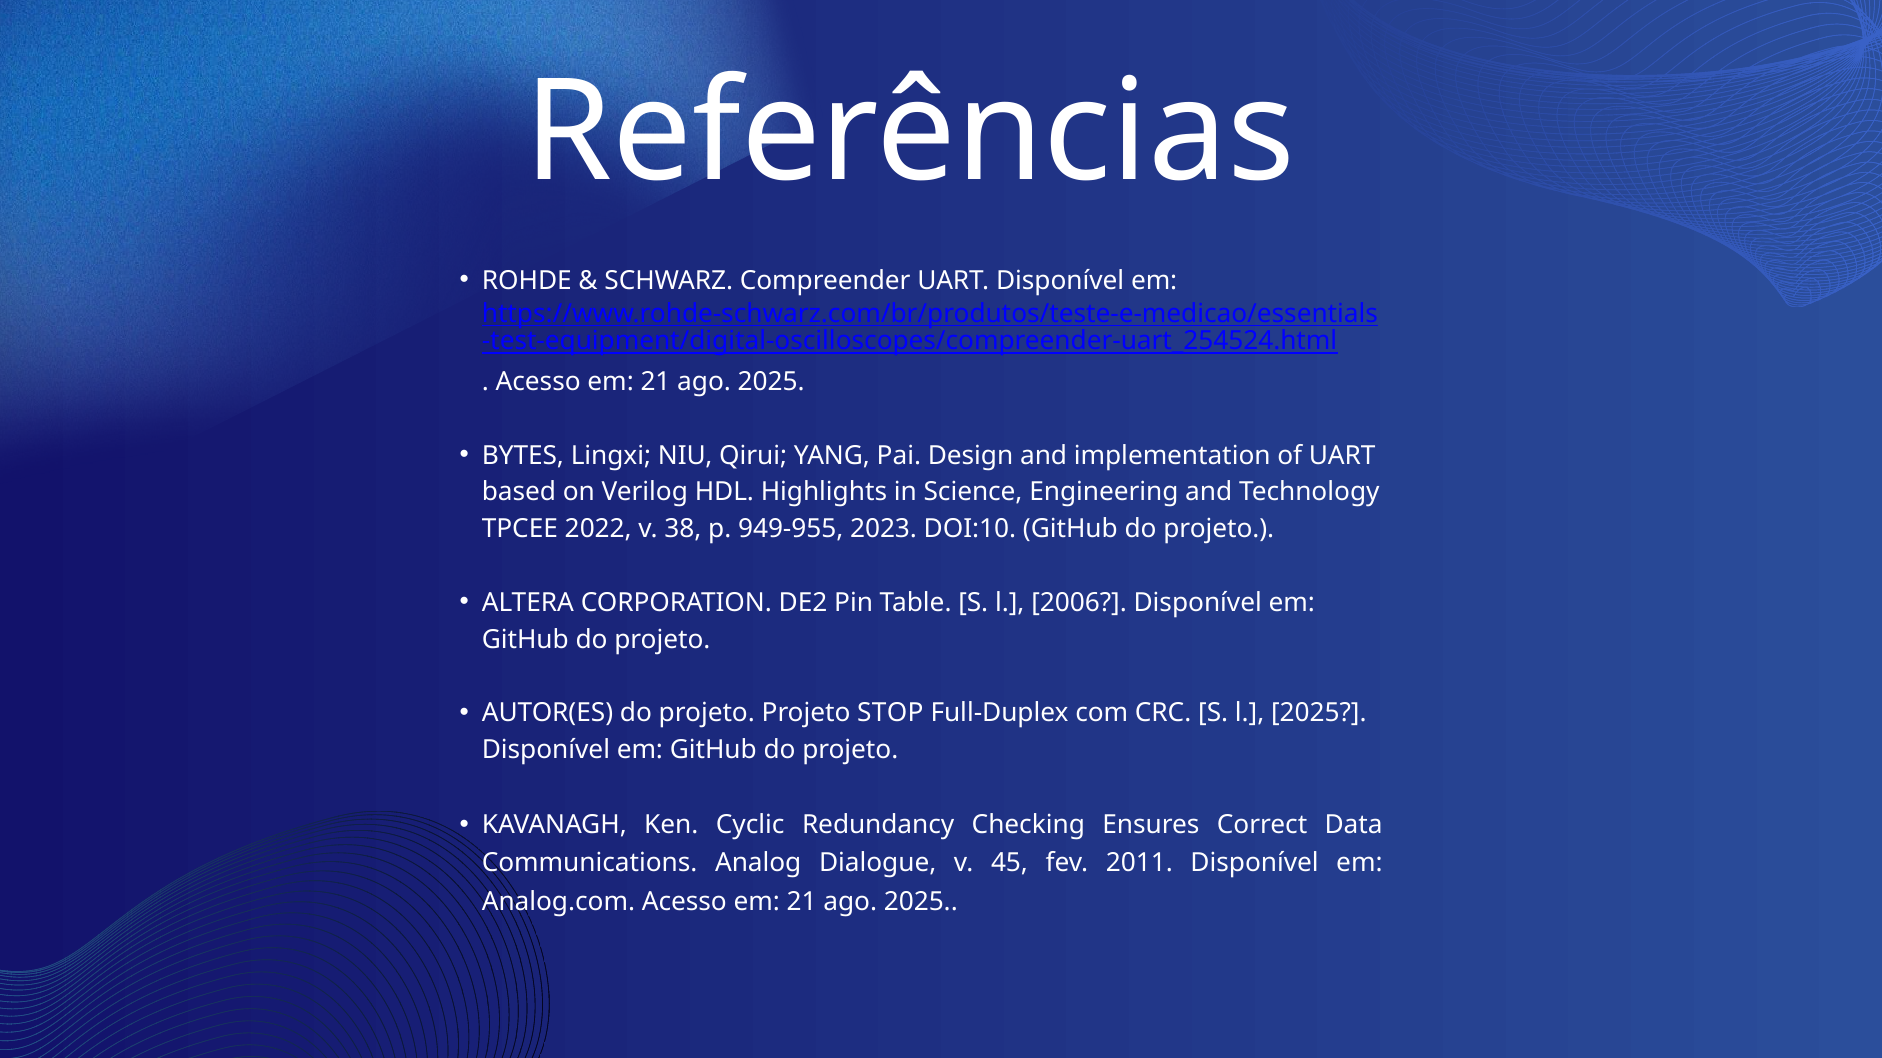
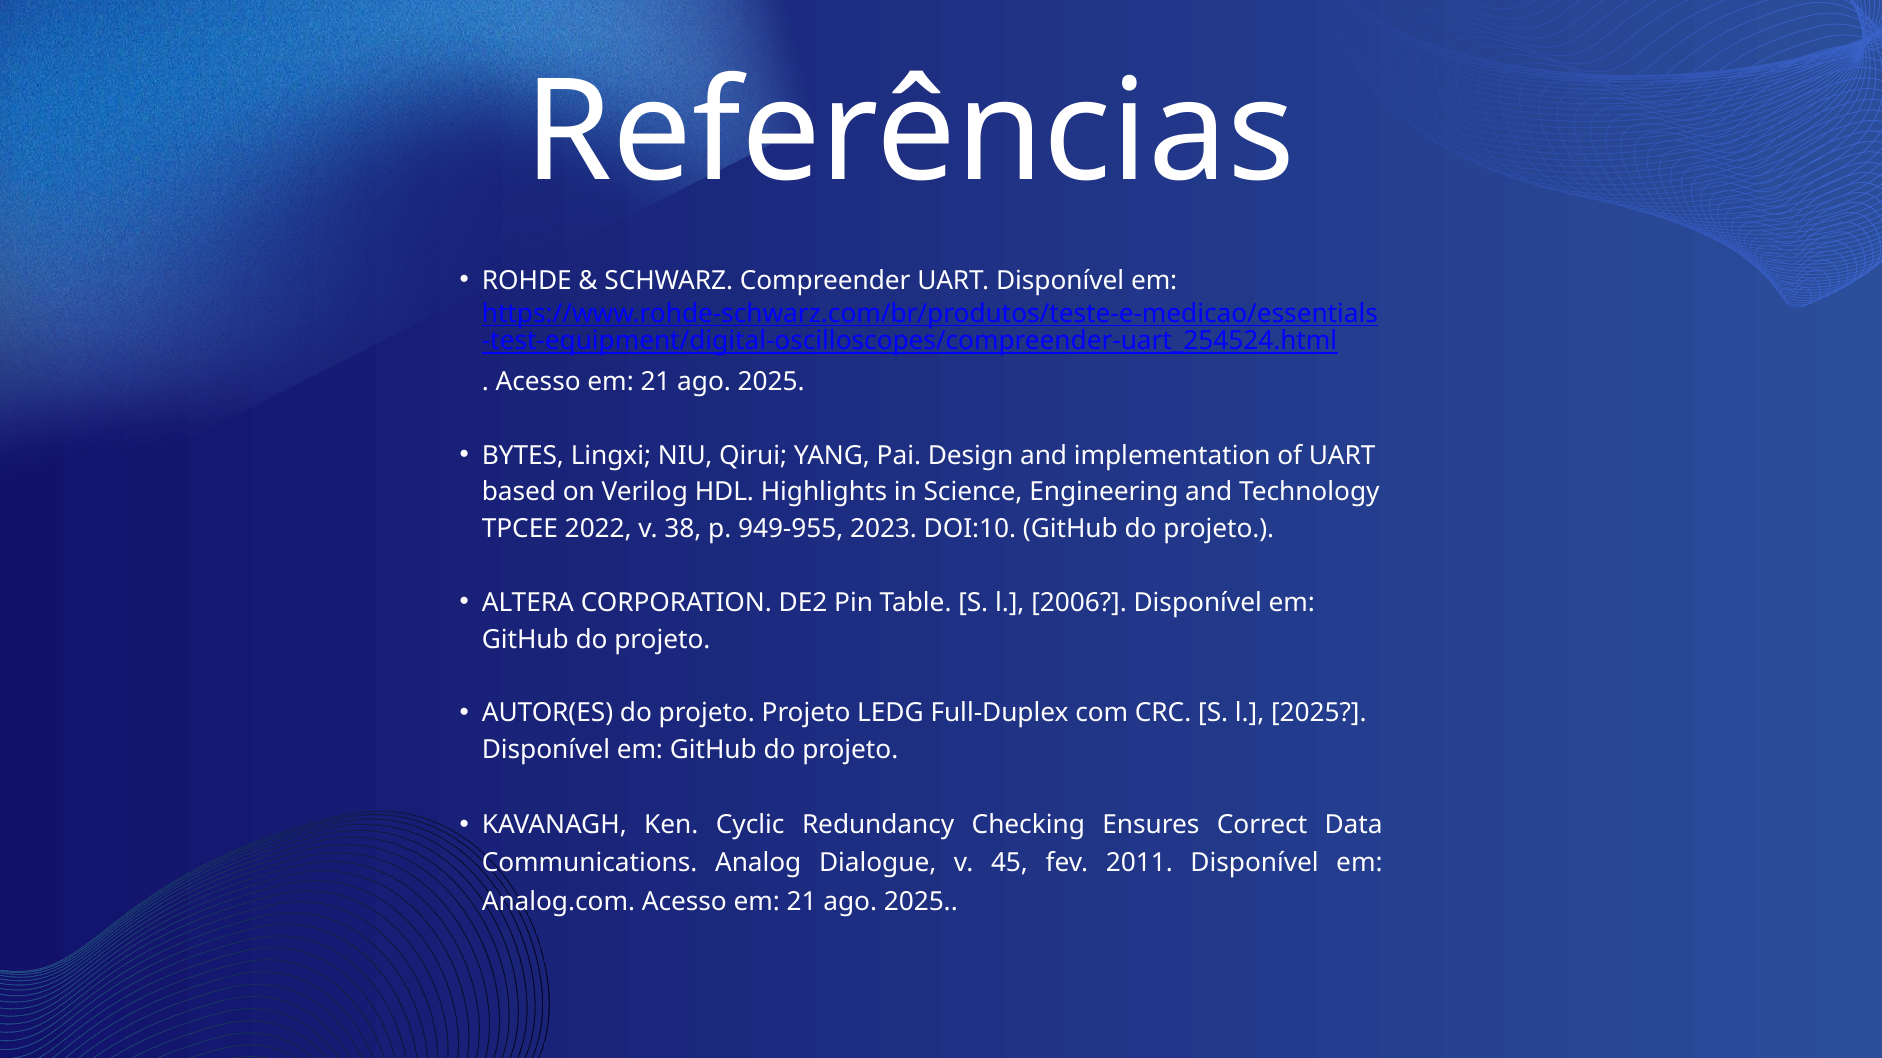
STOP: STOP -> LEDG
